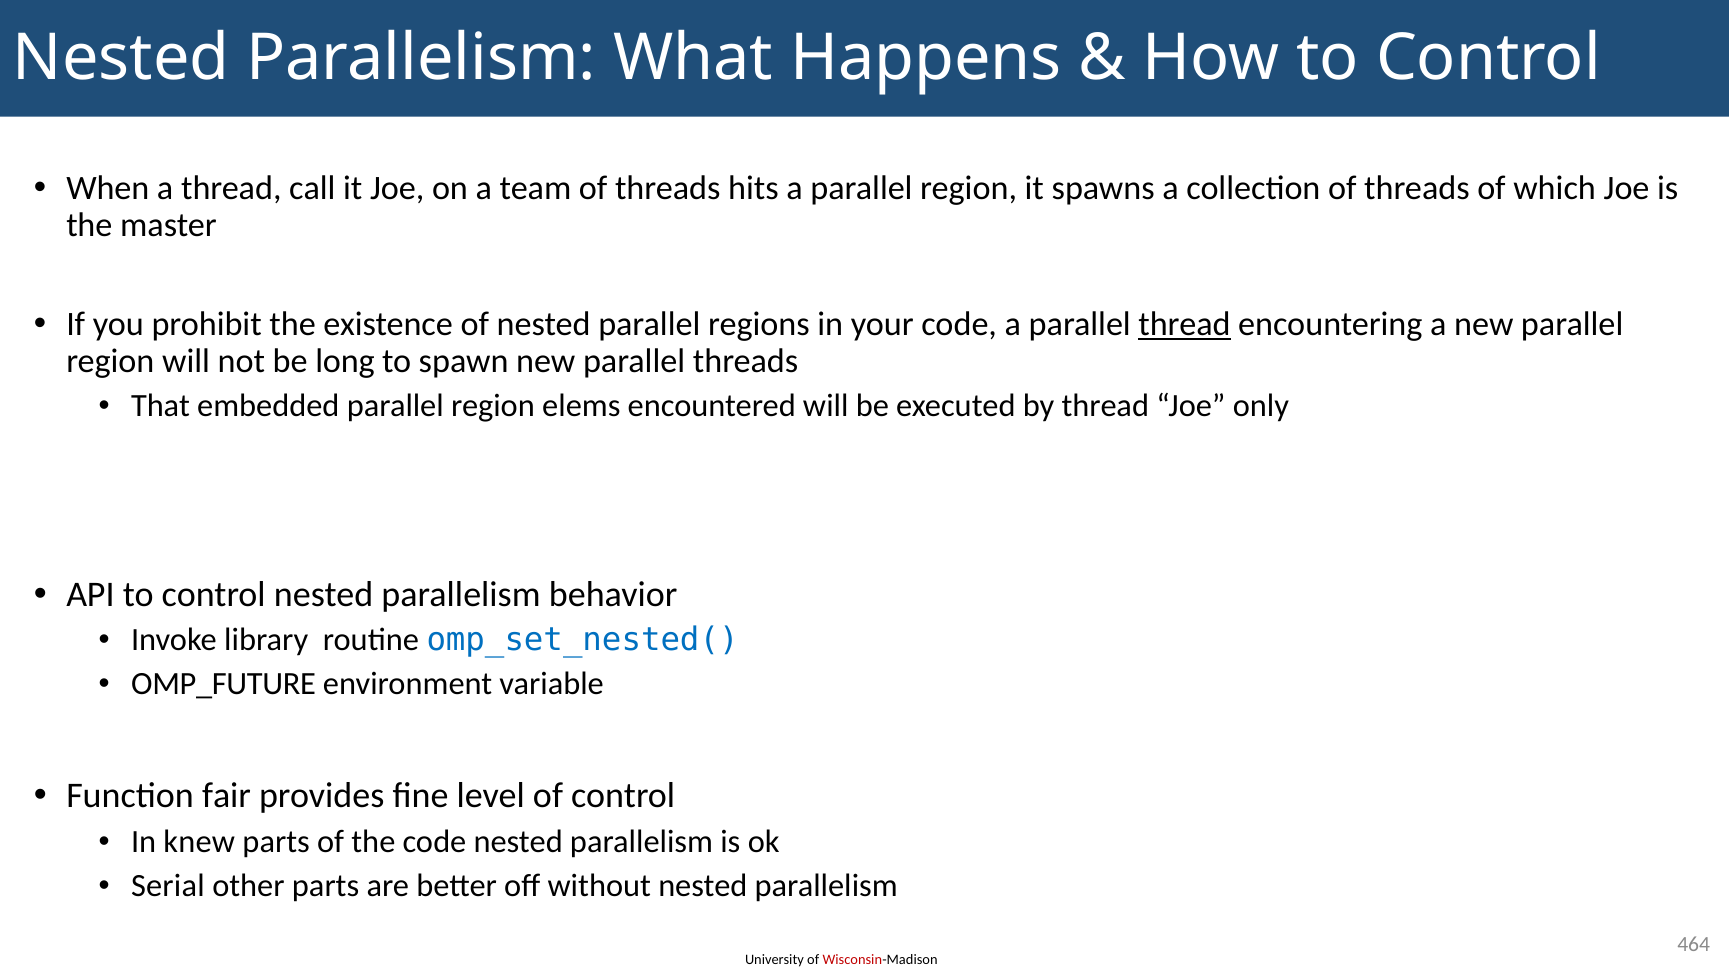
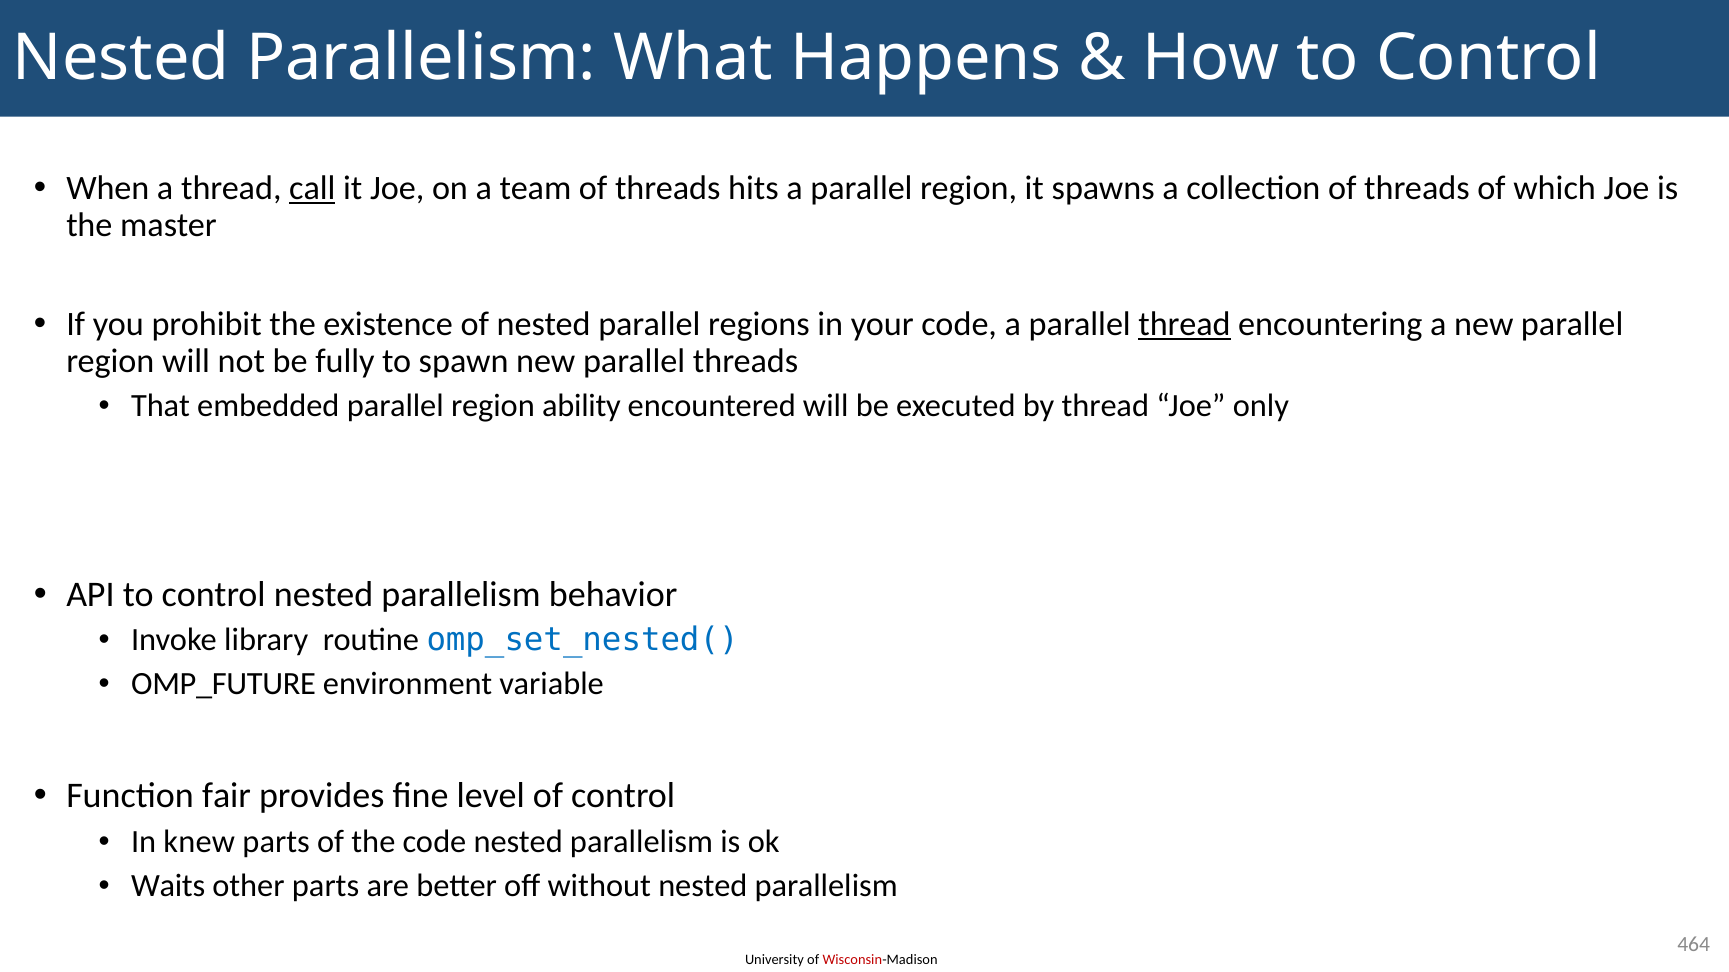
call underline: none -> present
long: long -> fully
elems: elems -> ability
Serial: Serial -> Waits
